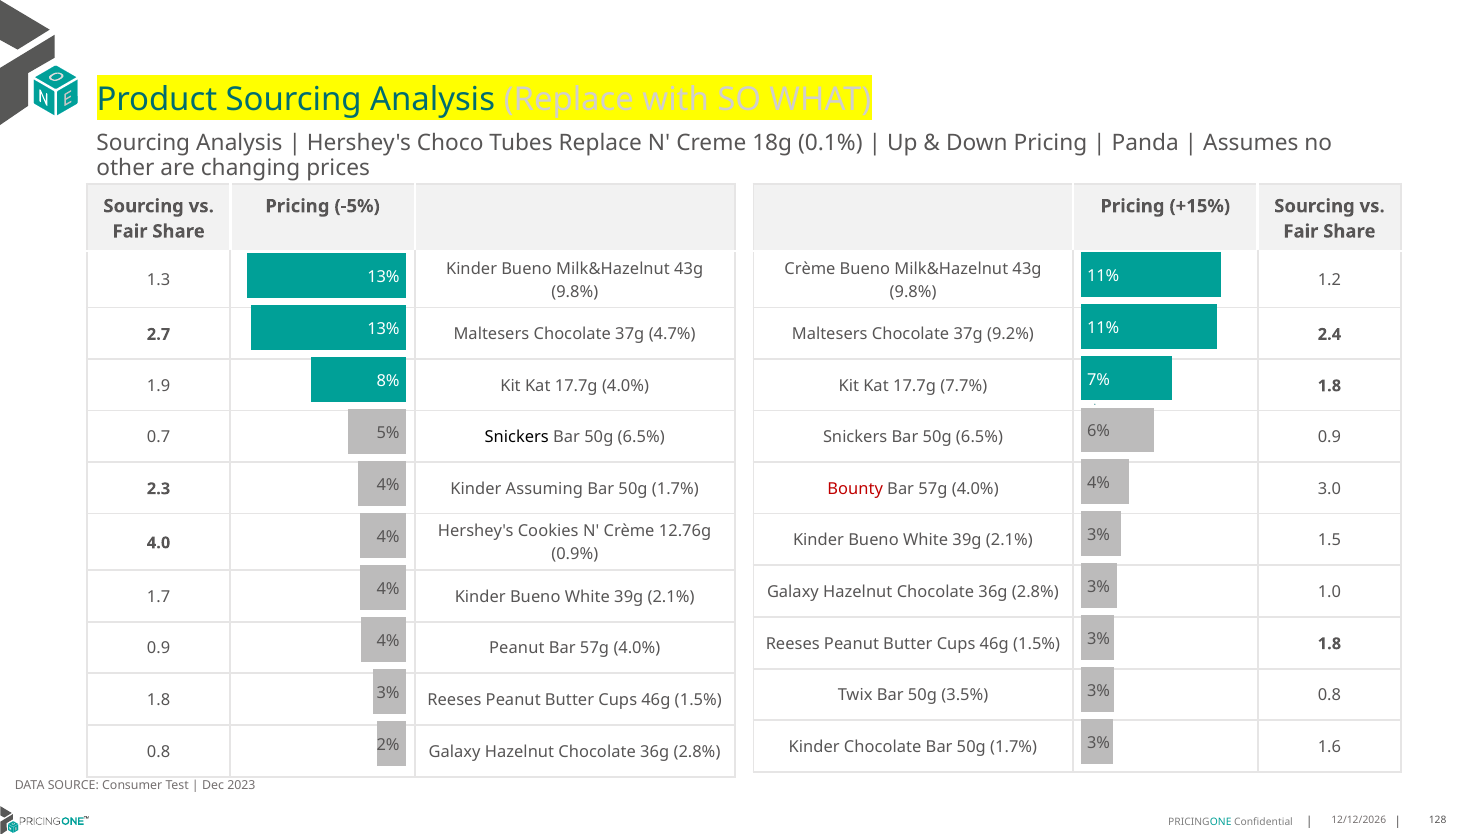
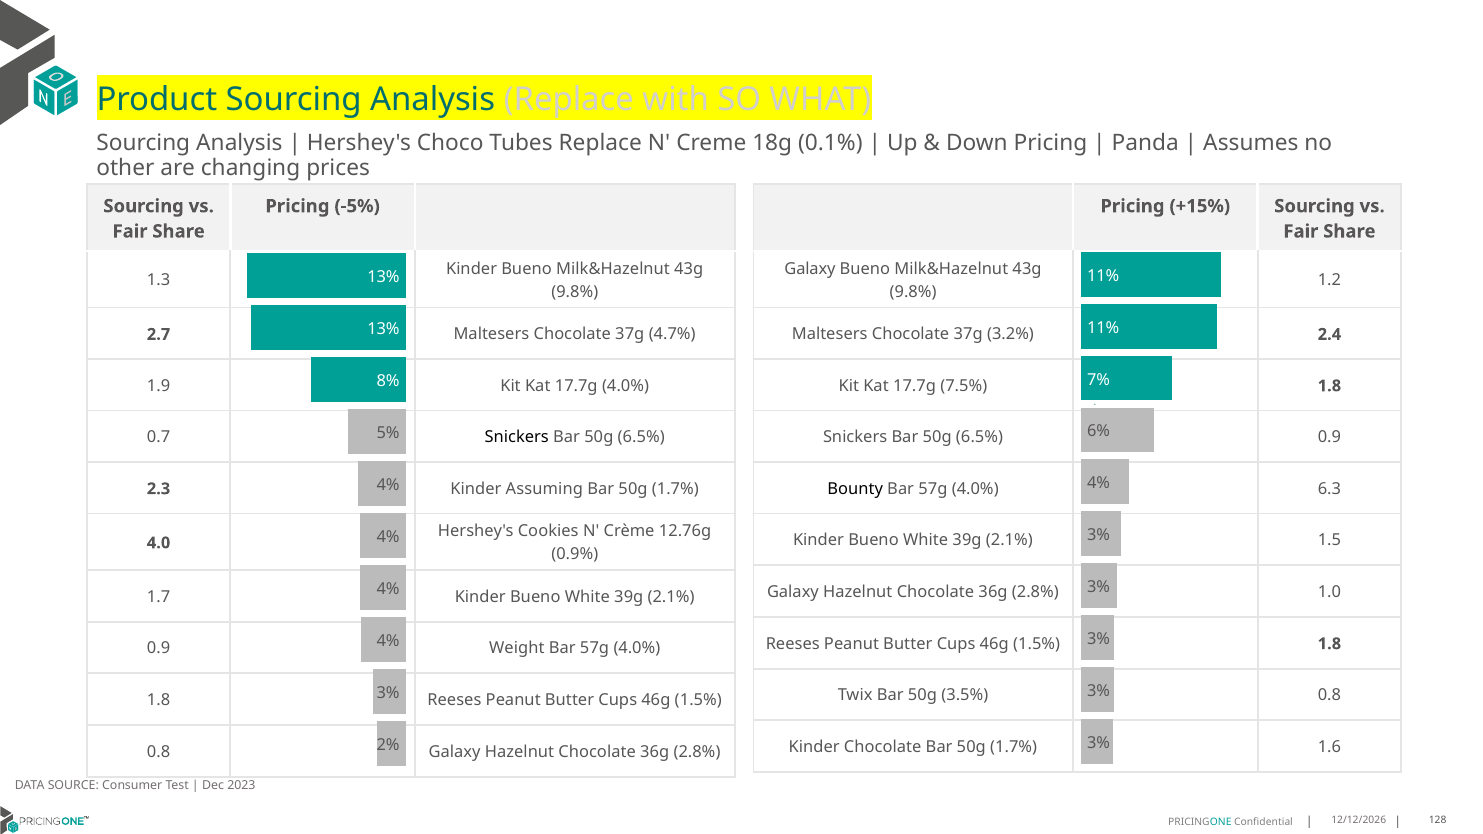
Crème at (810, 269): Crème -> Galaxy
9.2%: 9.2% -> 3.2%
7.7%: 7.7% -> 7.5%
Bounty colour: red -> black
3.0: 3.0 -> 6.3
0.9 Peanut: Peanut -> Weight
